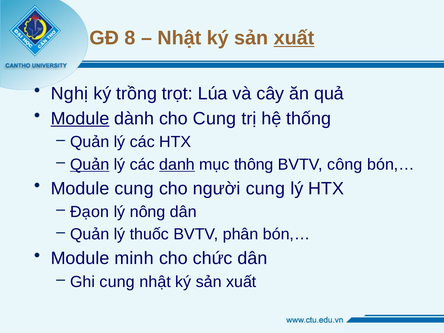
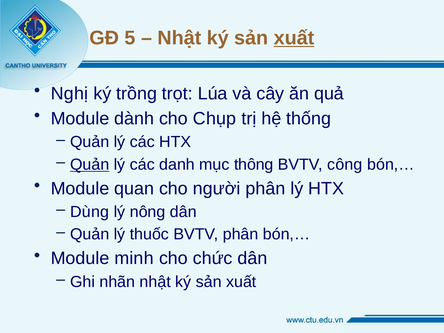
8: 8 -> 5
Module at (80, 119) underline: present -> none
cho Cung: Cung -> Chụp
danh underline: present -> none
Module cung: cung -> quan
người cung: cung -> phân
Đạon: Đạon -> Dùng
Ghi cung: cung -> nhãn
